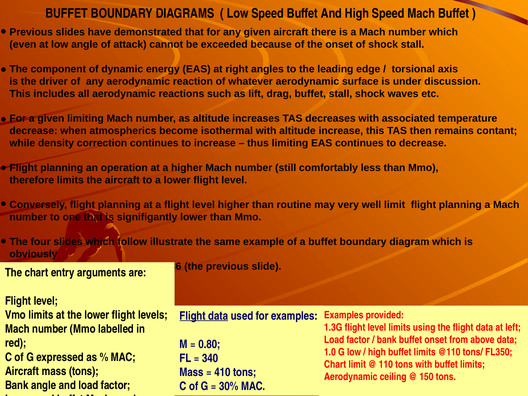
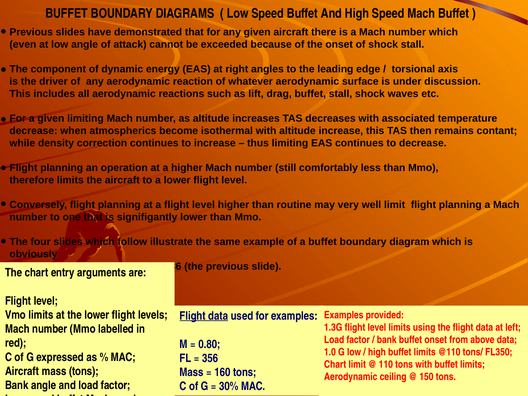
340: 340 -> 356
410: 410 -> 160
